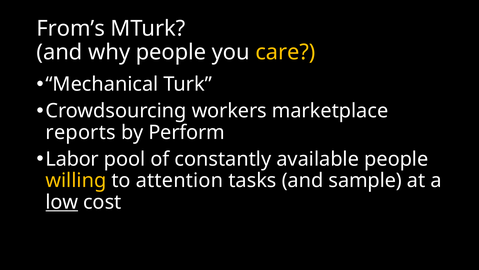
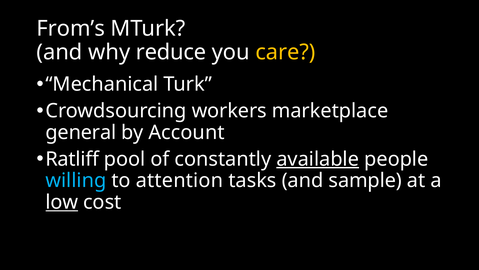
why people: people -> reduce
reports: reports -> general
Perform: Perform -> Account
Labor: Labor -> Ratliff
available underline: none -> present
willing colour: yellow -> light blue
